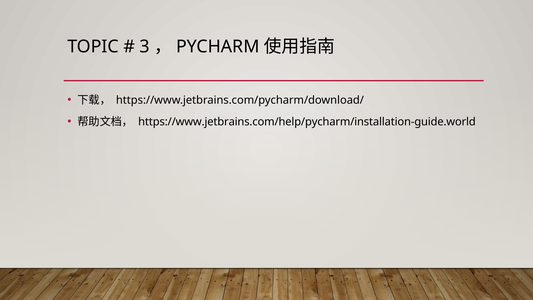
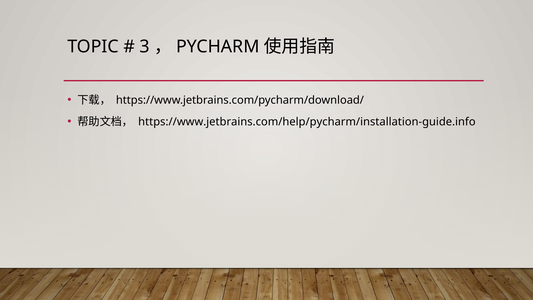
https://www.jetbrains.com/help/pycharm/installation-guide.world: https://www.jetbrains.com/help/pycharm/installation-guide.world -> https://www.jetbrains.com/help/pycharm/installation-guide.info
